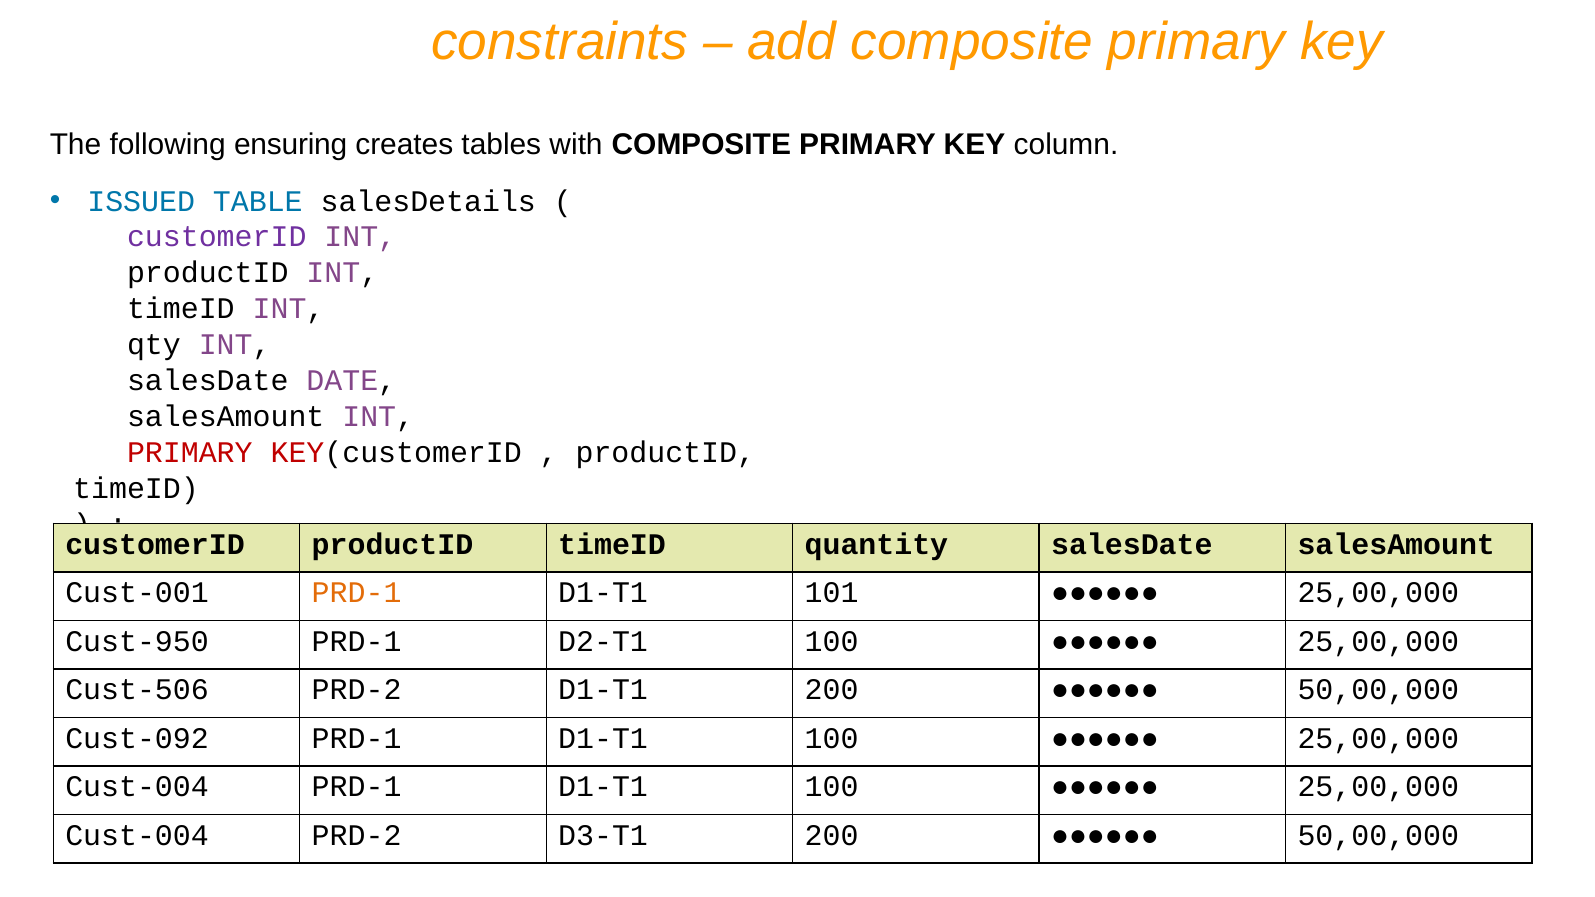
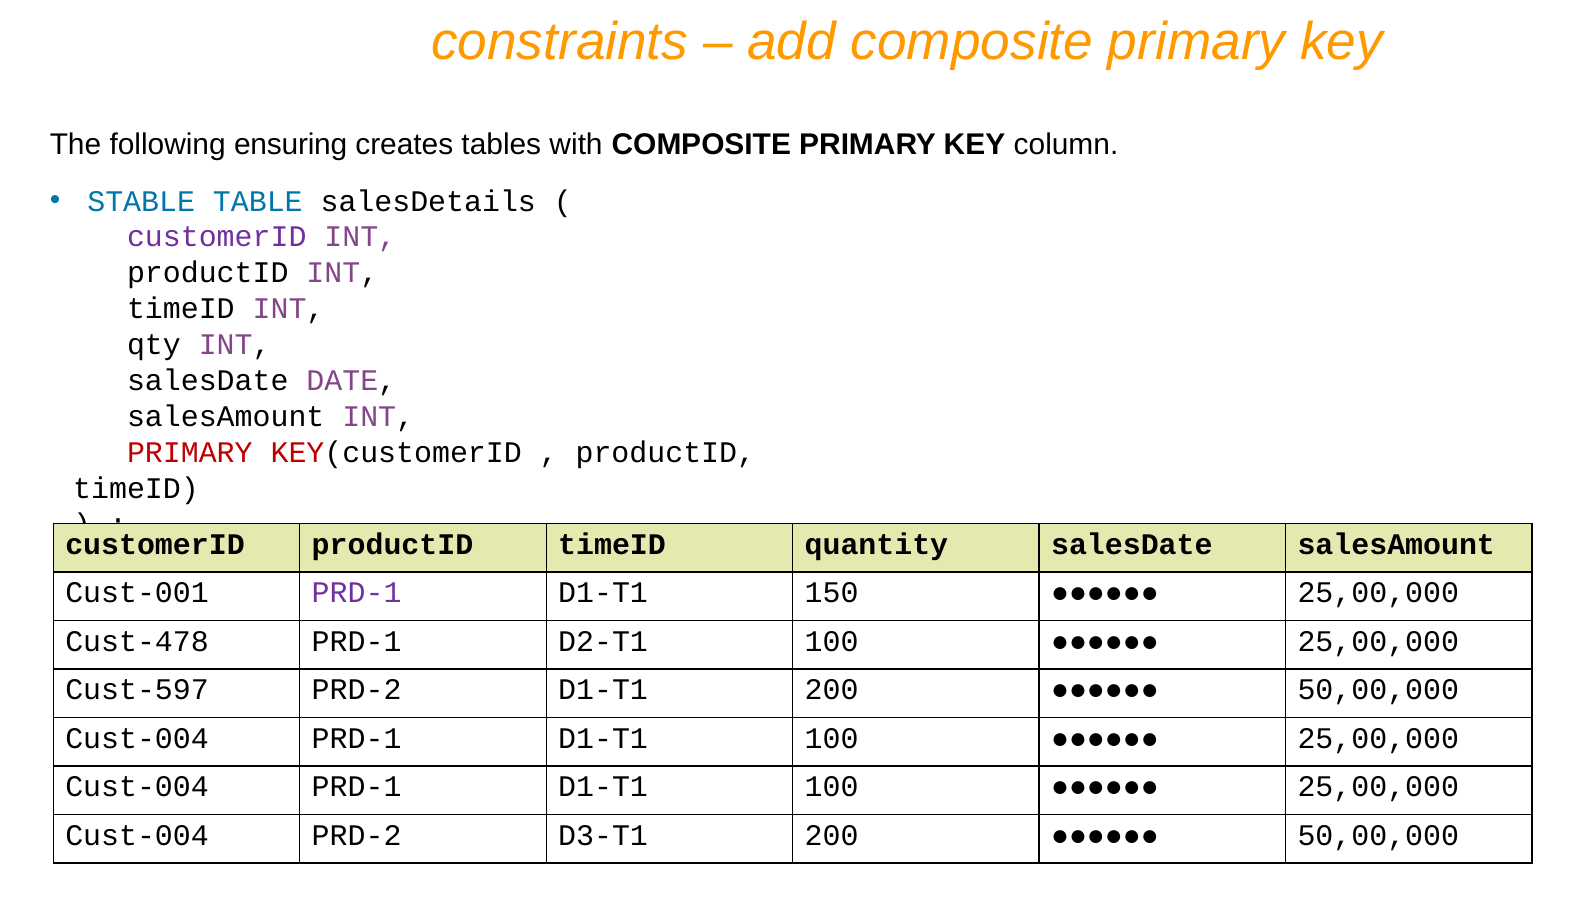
ISSUED: ISSUED -> STABLE
PRD-1 at (357, 593) colour: orange -> purple
101: 101 -> 150
Cust-950: Cust-950 -> Cust-478
Cust-506: Cust-506 -> Cust-597
Cust-092 at (137, 739): Cust-092 -> Cust-004
